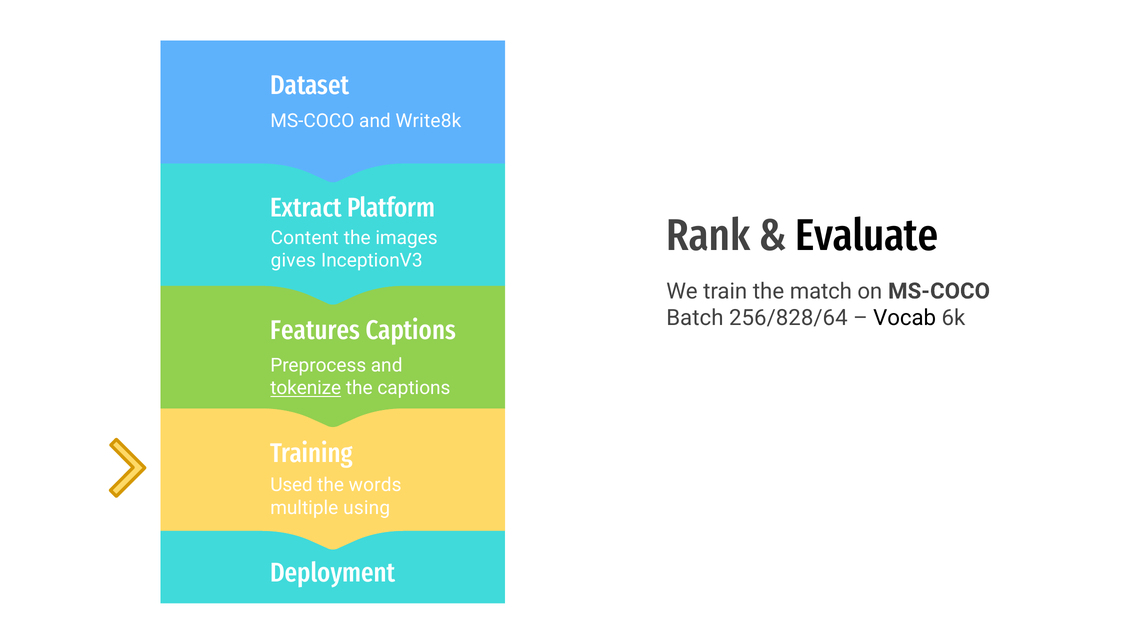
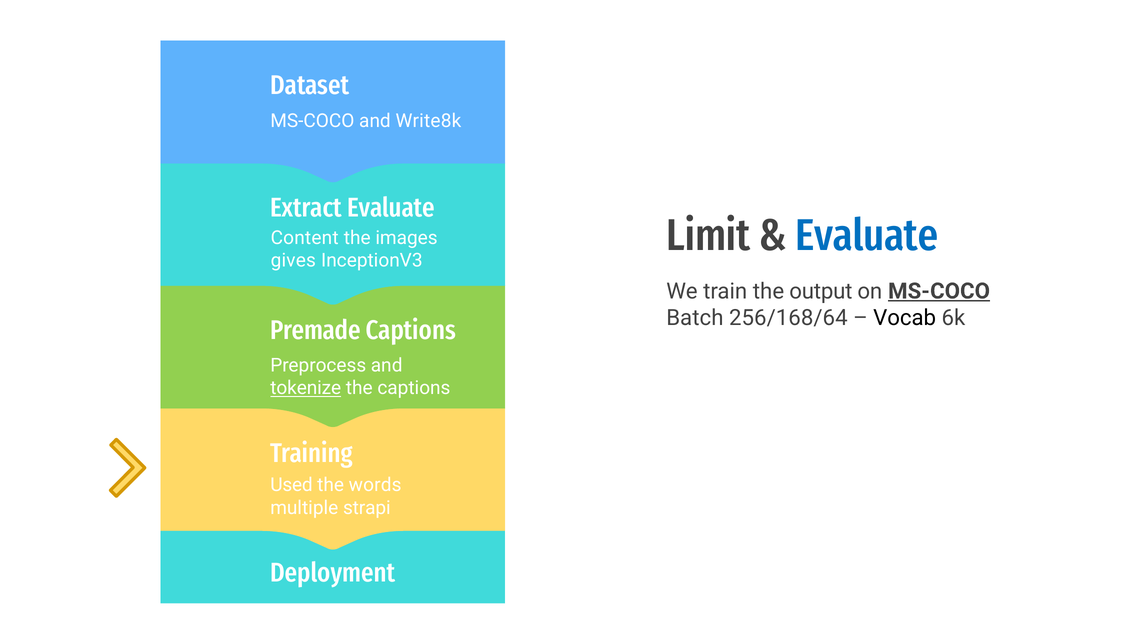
Extract Platform: Platform -> Evaluate
Rank: Rank -> Limit
Evaluate at (867, 235) colour: black -> blue
match: match -> output
MS-COCO at (939, 291) underline: none -> present
256/828/64: 256/828/64 -> 256/168/64
Features: Features -> Premade
using: using -> strapi
